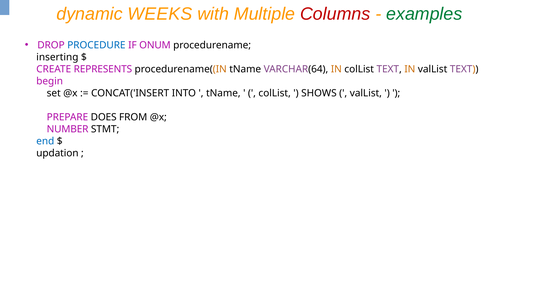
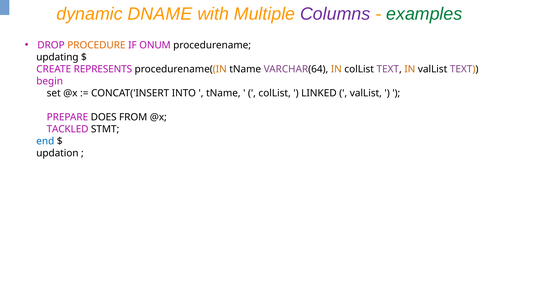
WEEKS: WEEKS -> DNAME
Columns colour: red -> purple
PROCEDURE colour: blue -> orange
inserting: inserting -> updating
SHOWS: SHOWS -> LINKED
NUMBER: NUMBER -> TACKLED
